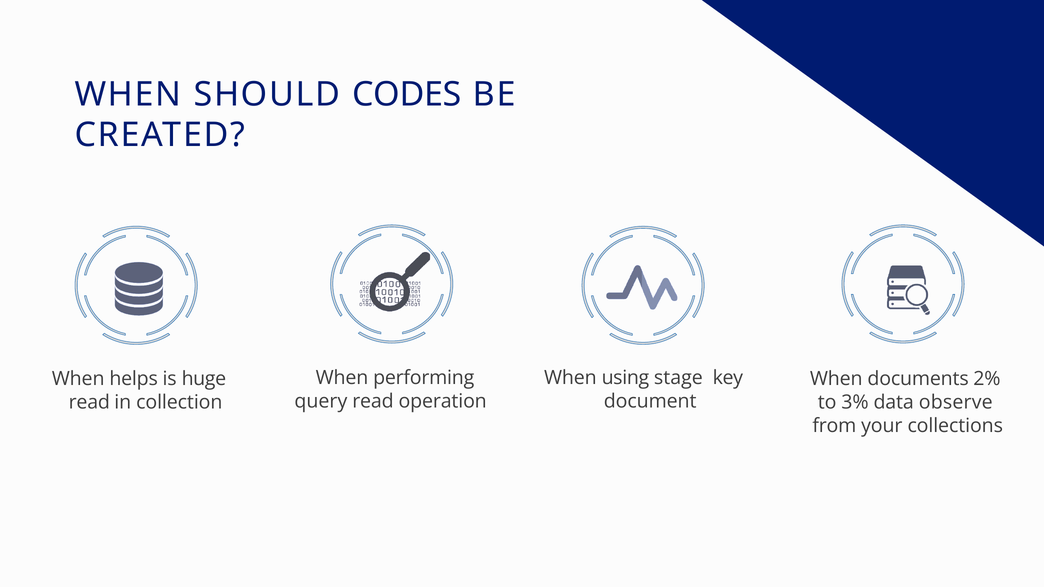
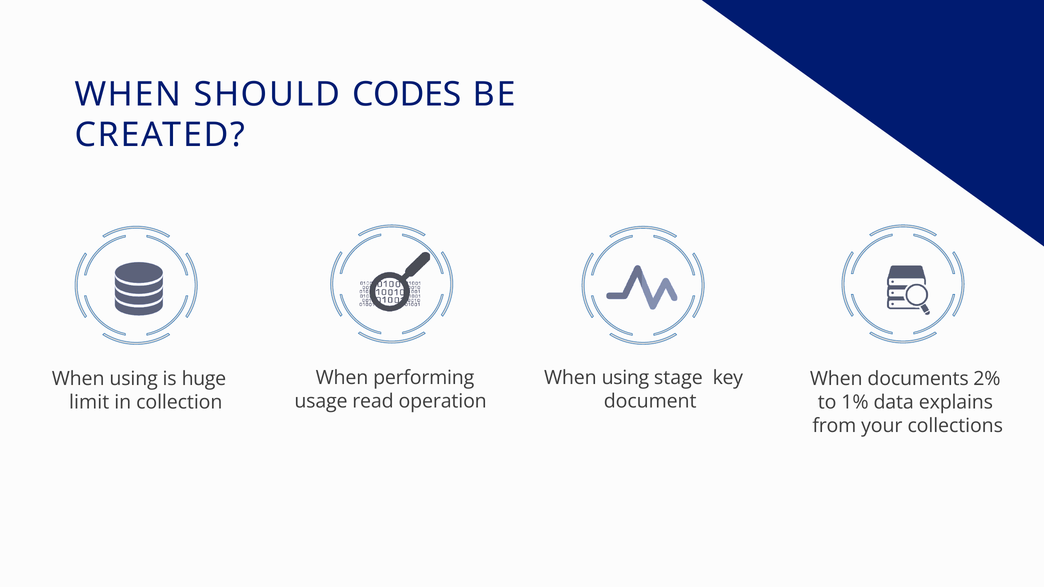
helps at (134, 379): helps -> using
query: query -> usage
read at (89, 402): read -> limit
3%: 3% -> 1%
observe: observe -> explains
